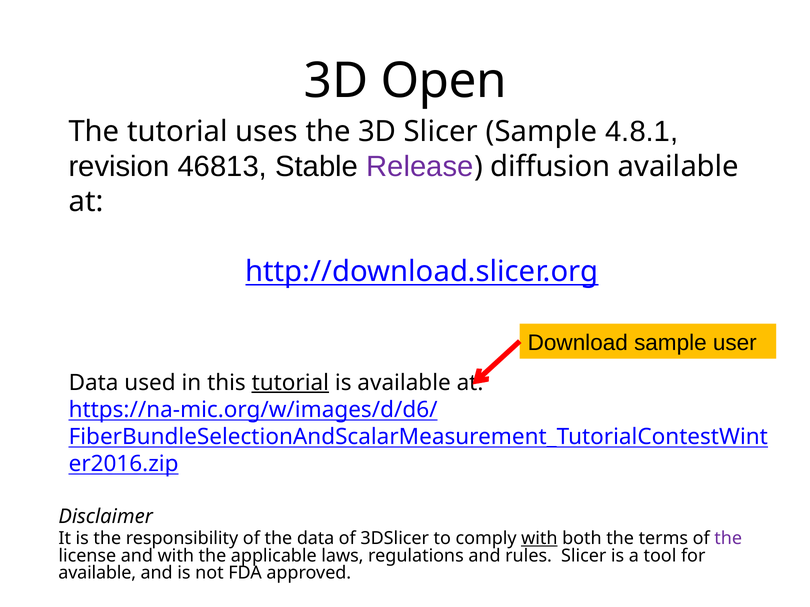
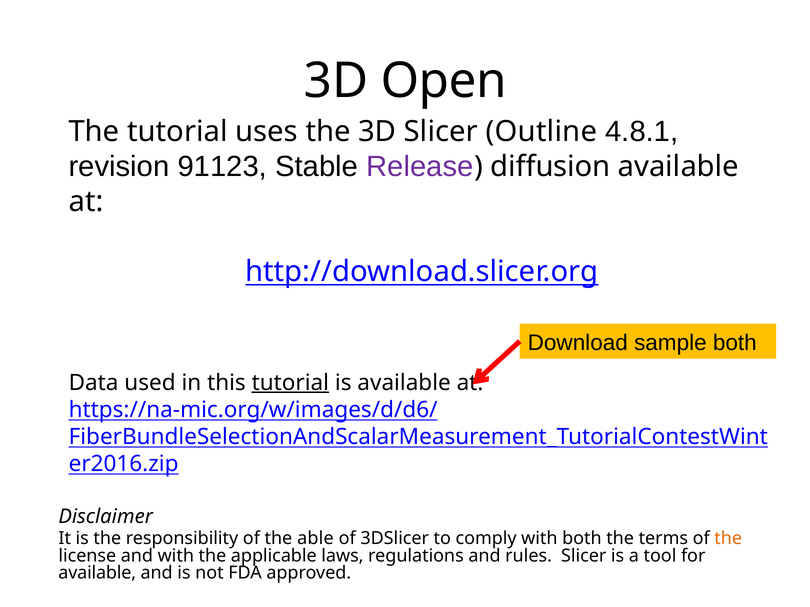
Slicer Sample: Sample -> Outline
46813: 46813 -> 91123
sample user: user -> both
the data: data -> able
with at (539, 539) underline: present -> none
the at (728, 539) colour: purple -> orange
